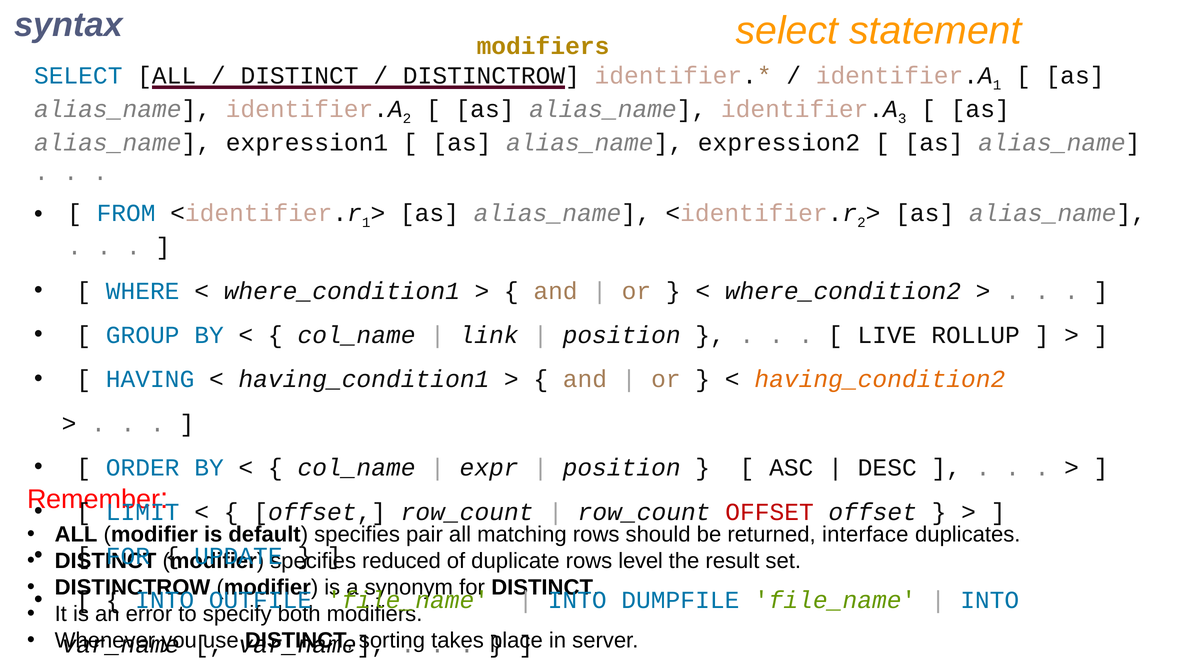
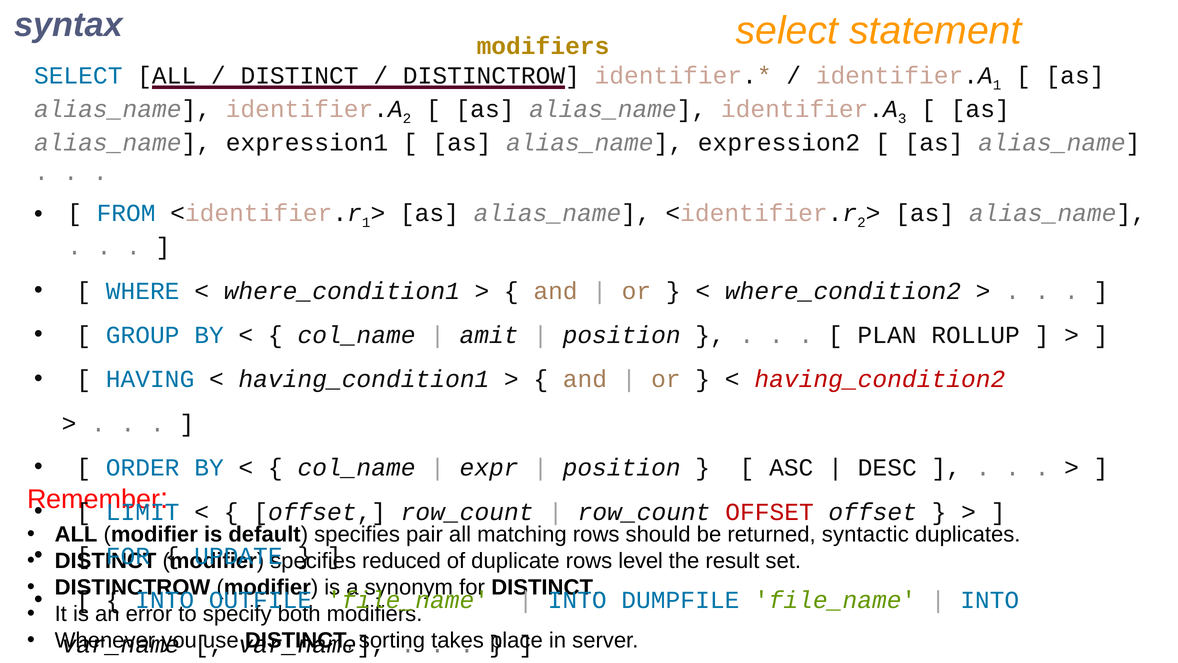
link: link -> amit
LIVE: LIVE -> PLAN
having_condition2 colour: orange -> red
interface: interface -> syntactic
